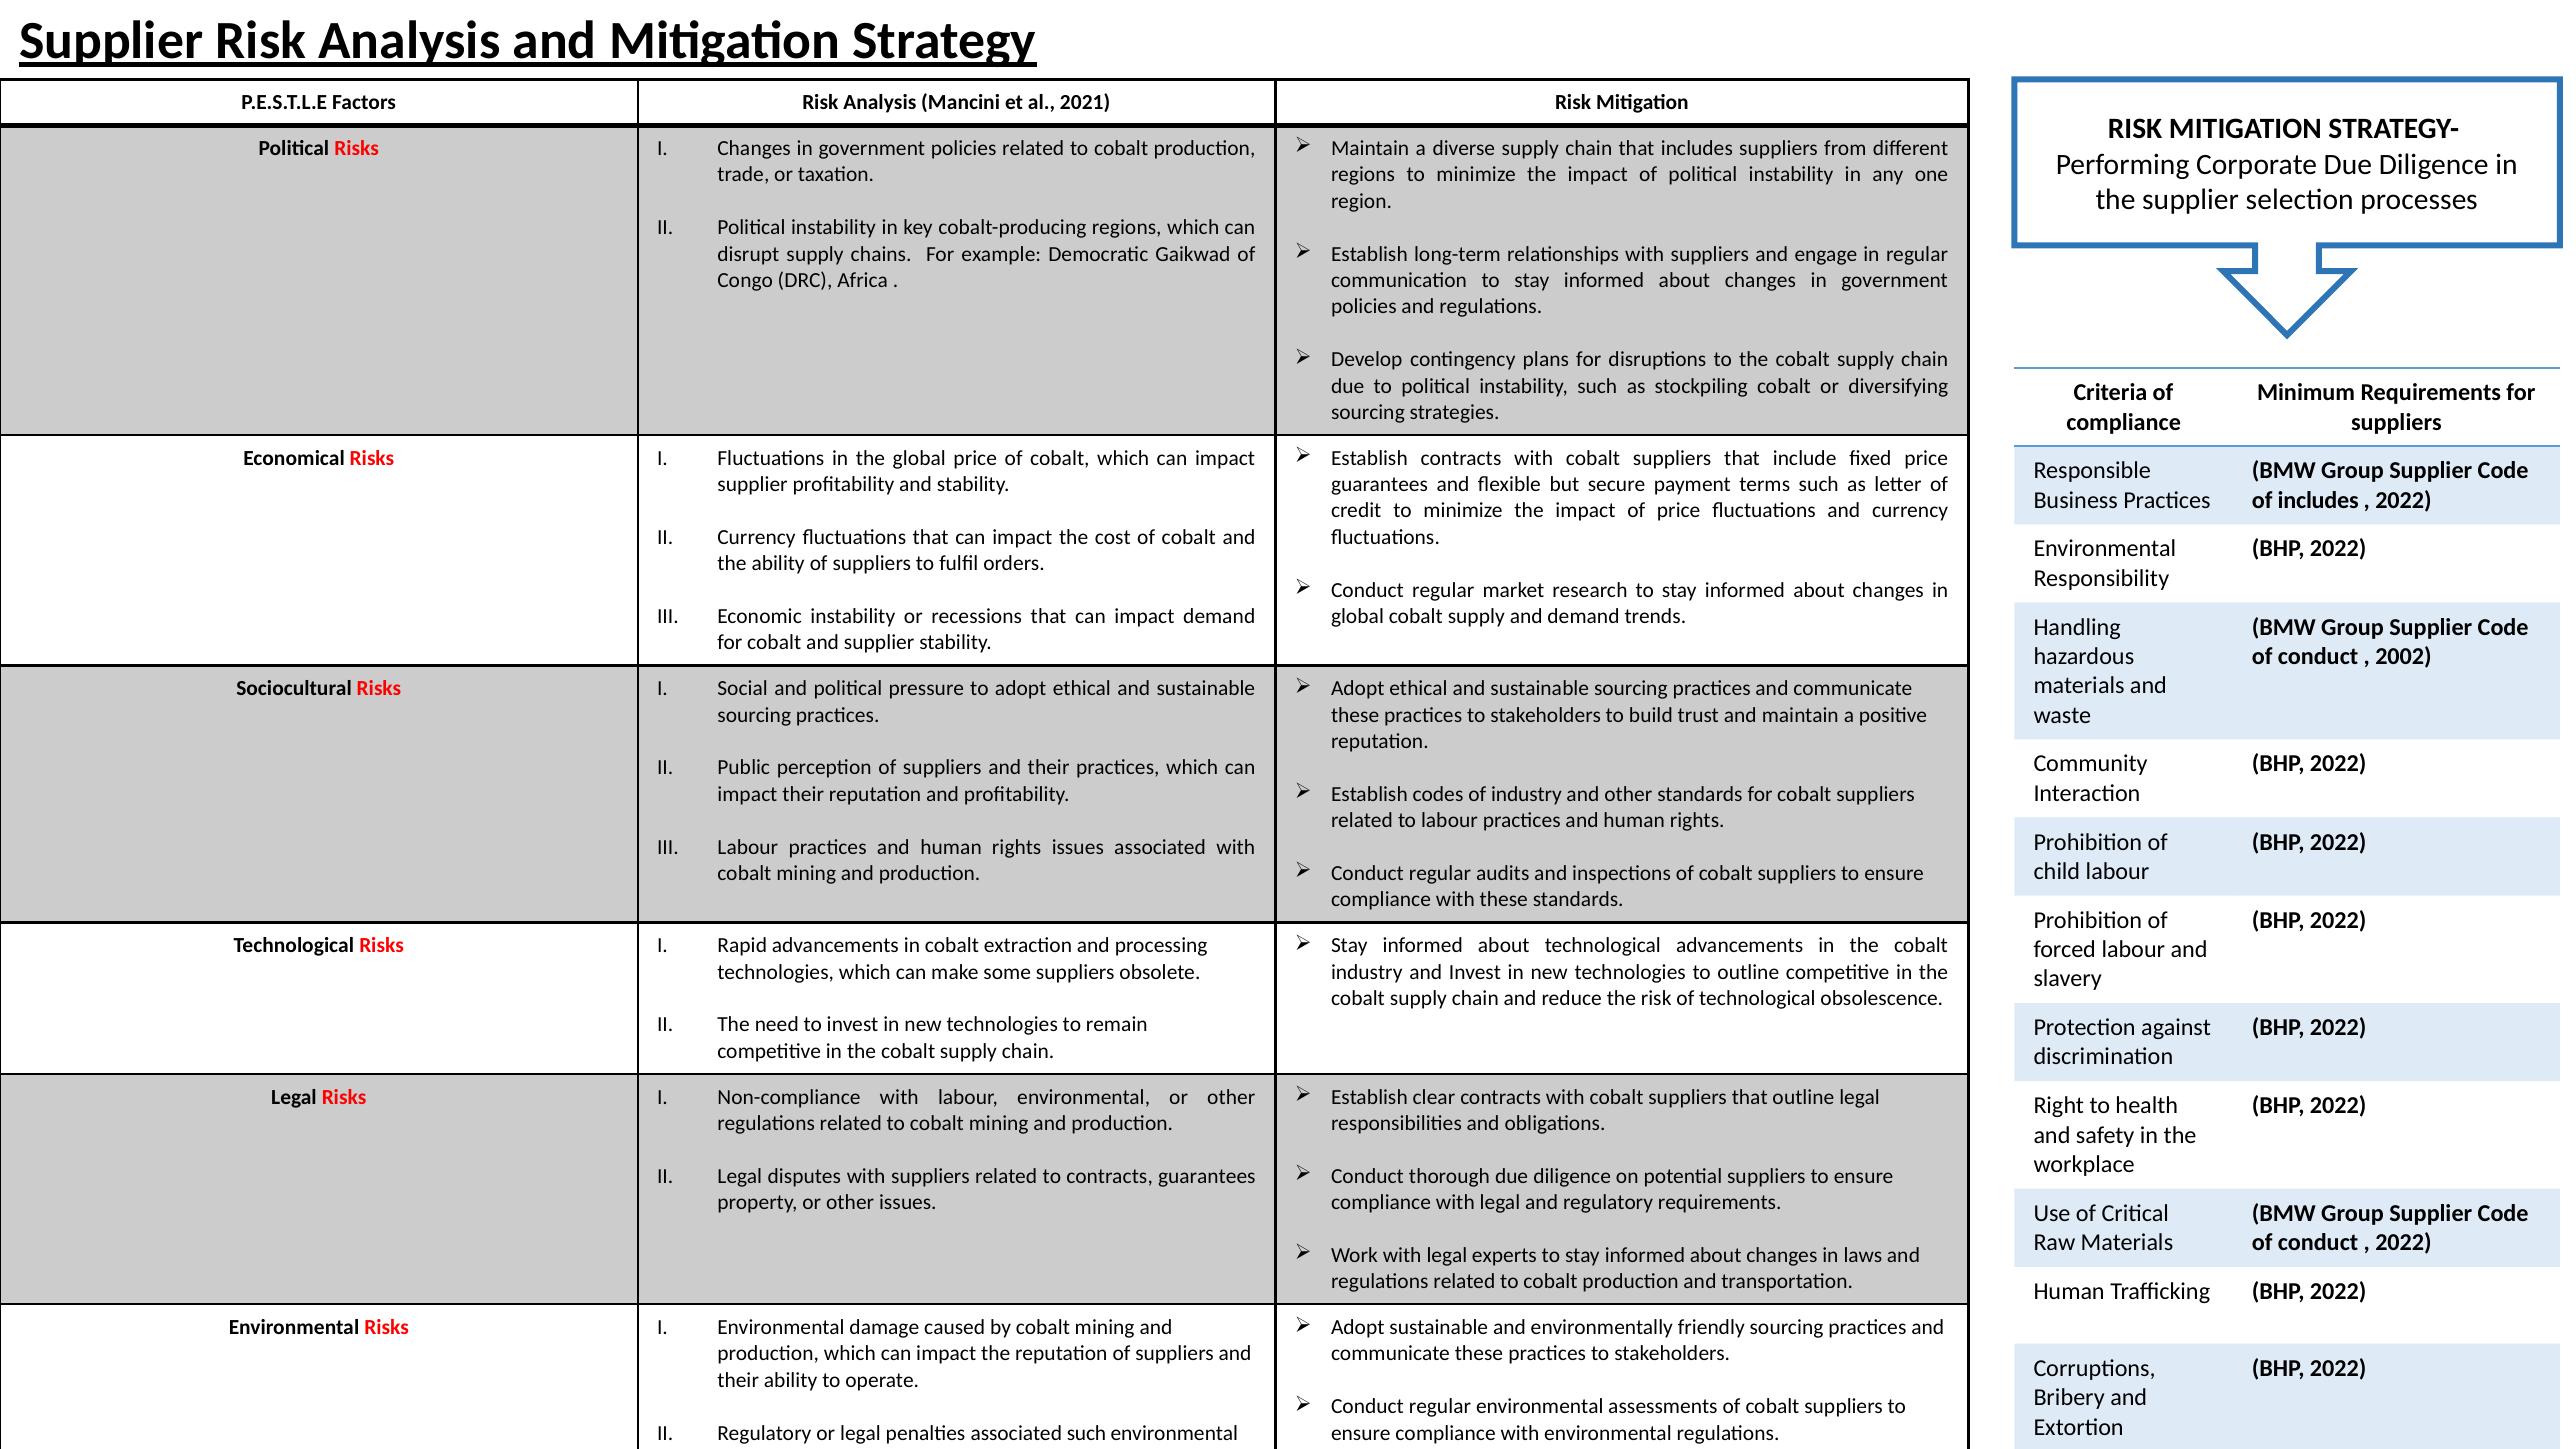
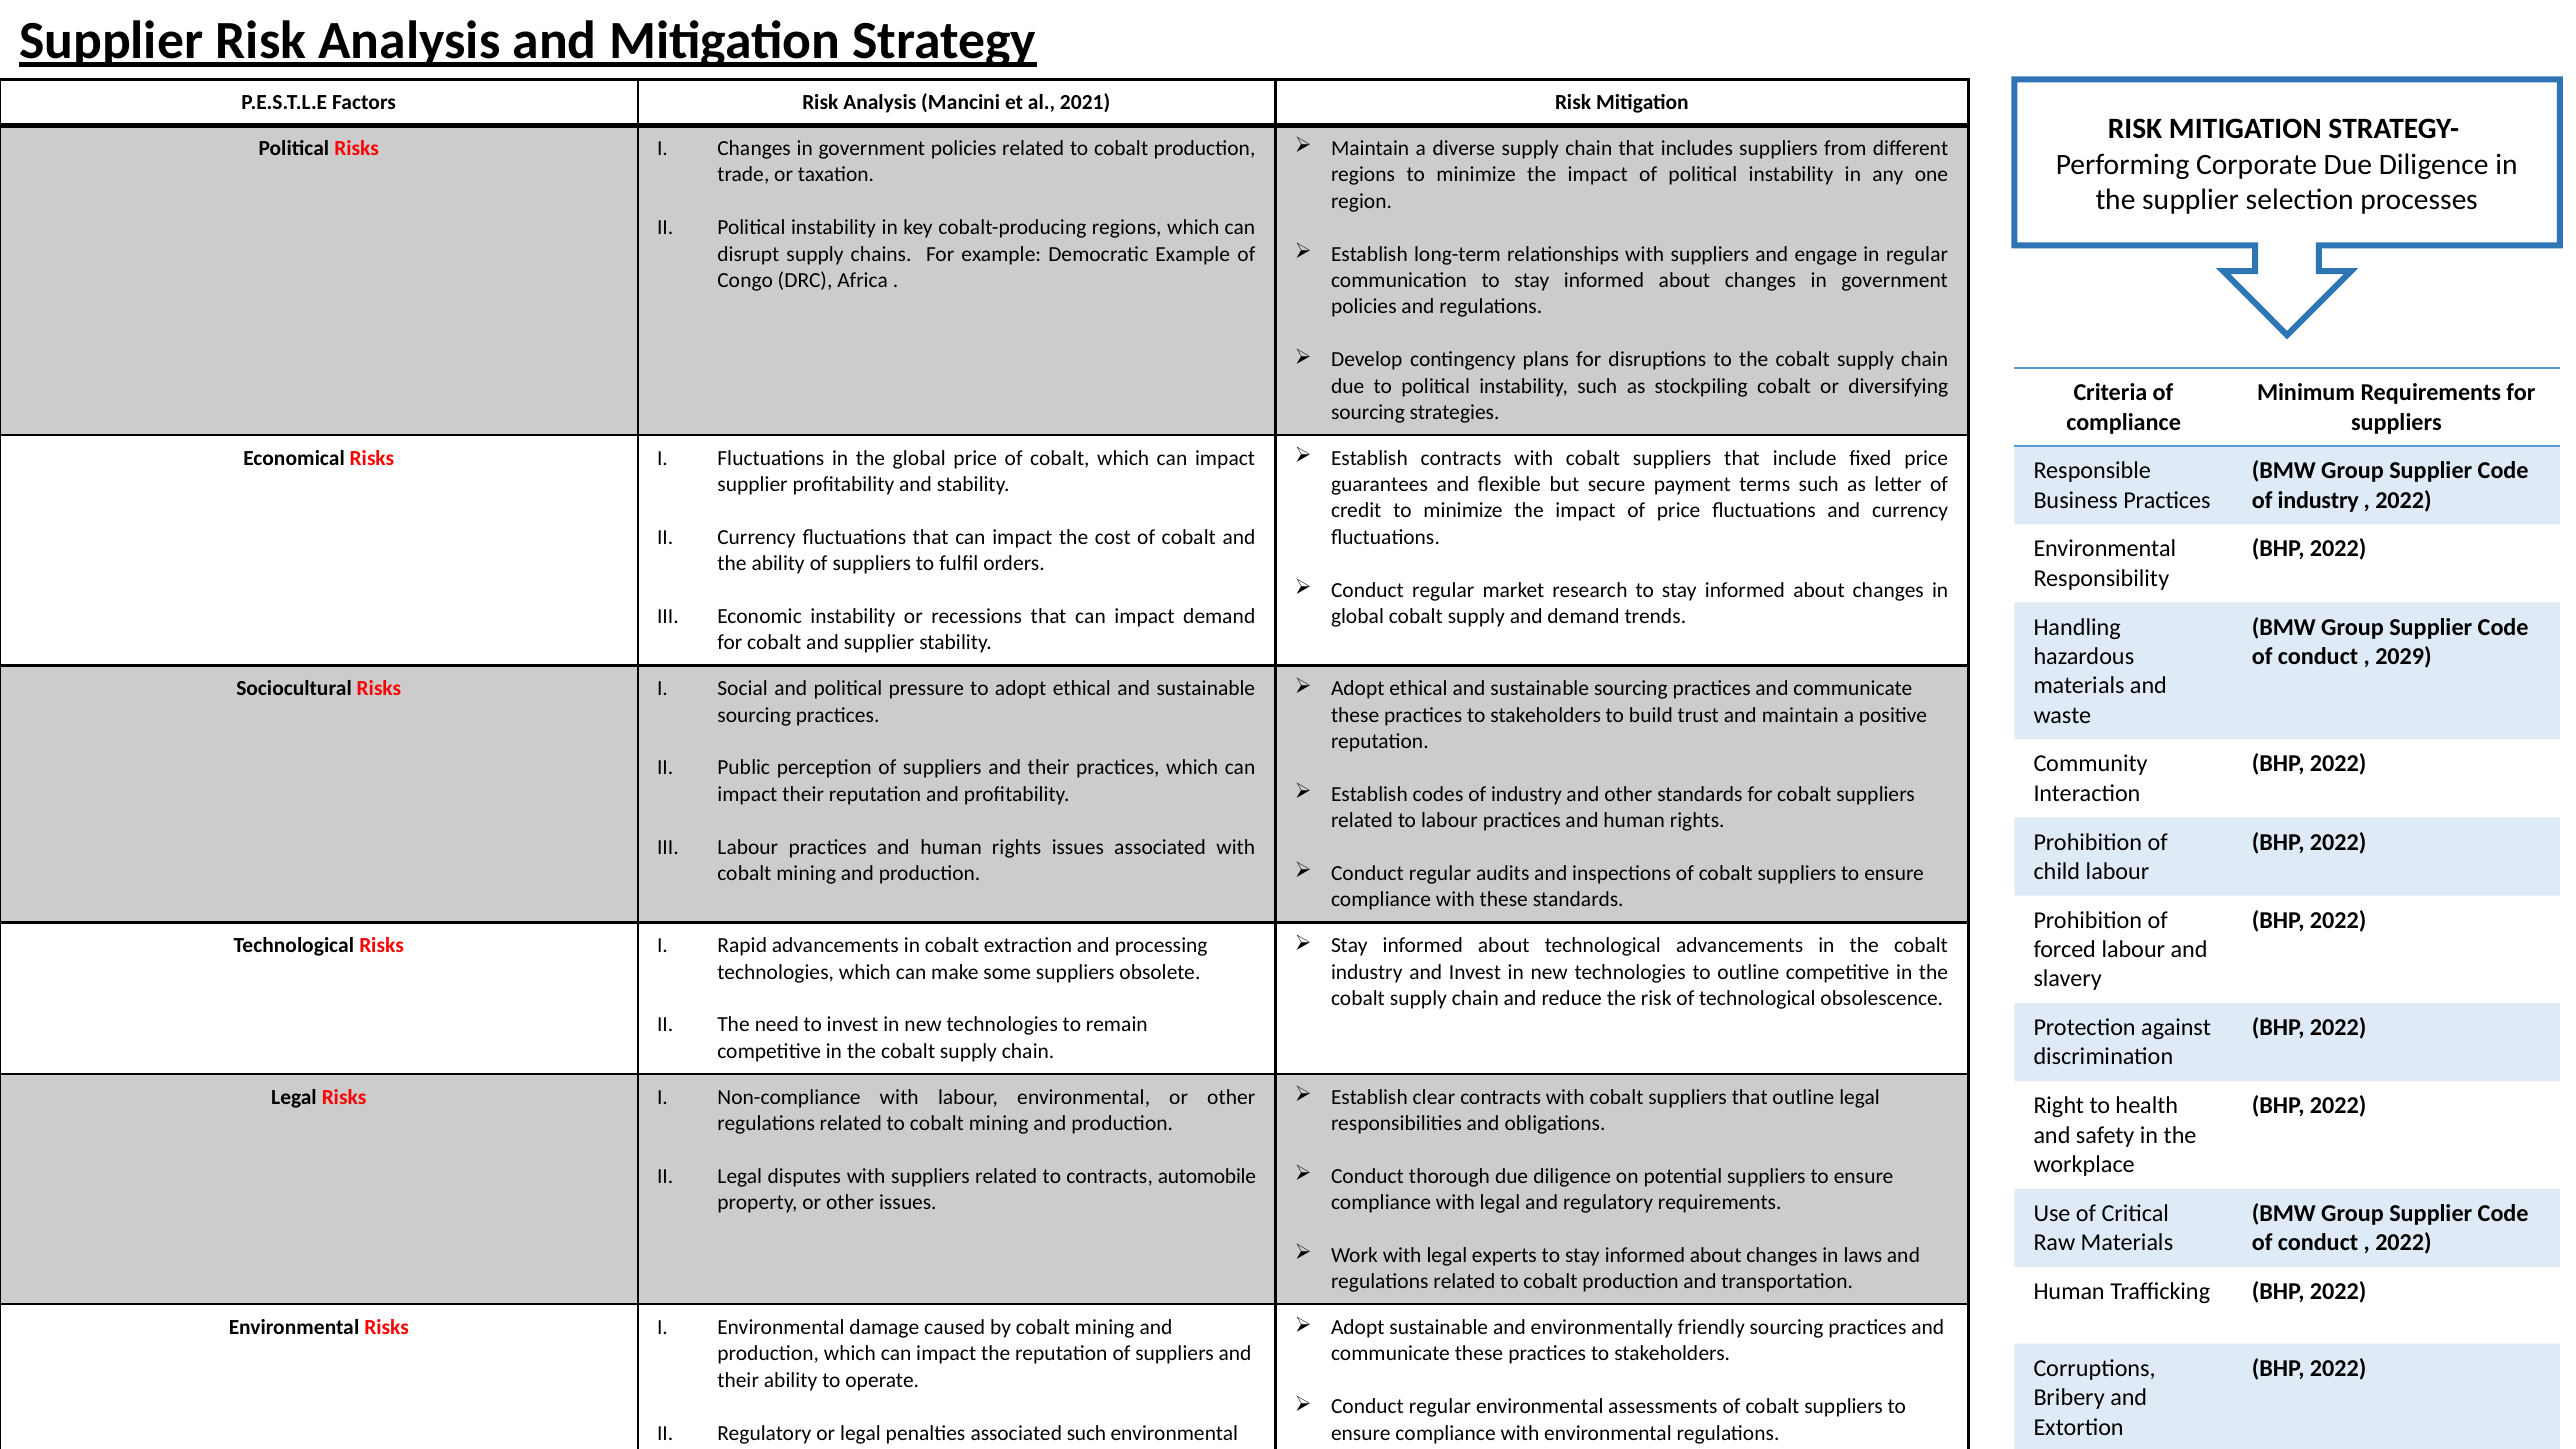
Democratic Gaikwad: Gaikwad -> Example
includes at (2318, 500): includes -> industry
2002: 2002 -> 2029
contracts guarantees: guarantees -> automobile
